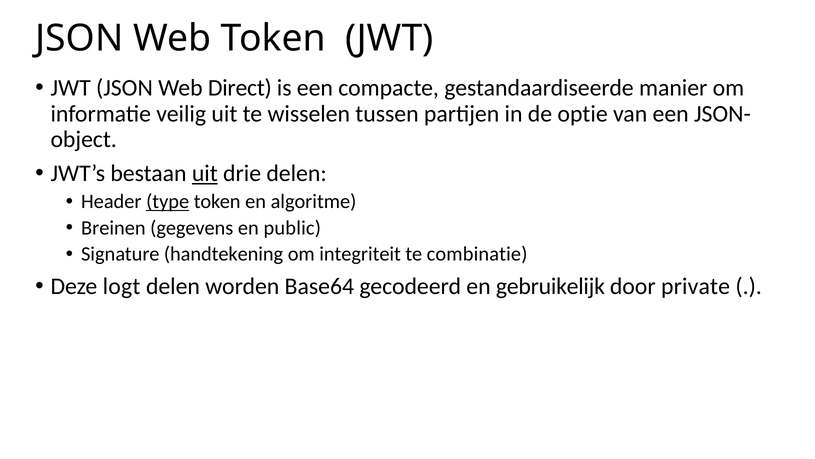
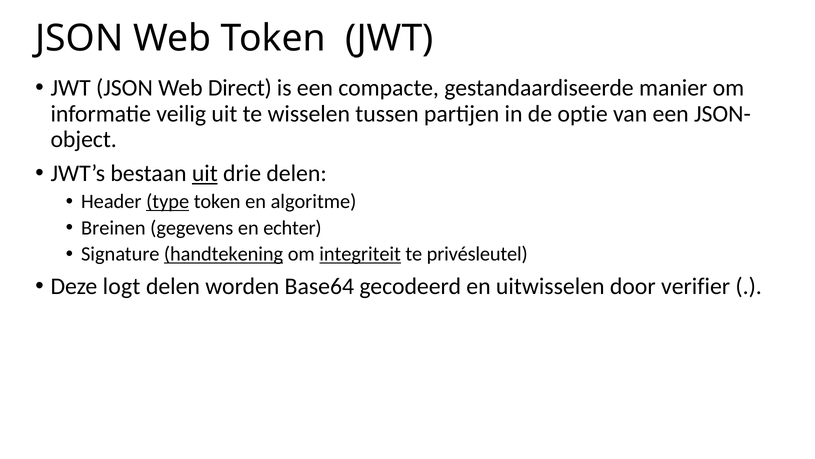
public: public -> echter
handtekening underline: none -> present
integriteit underline: none -> present
combinatie: combinatie -> privésleutel
gebruikelijk: gebruikelijk -> uitwisselen
private: private -> verifier
